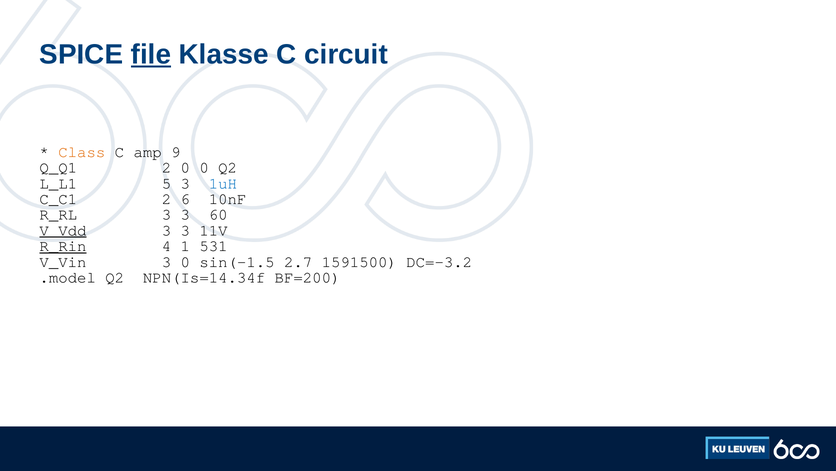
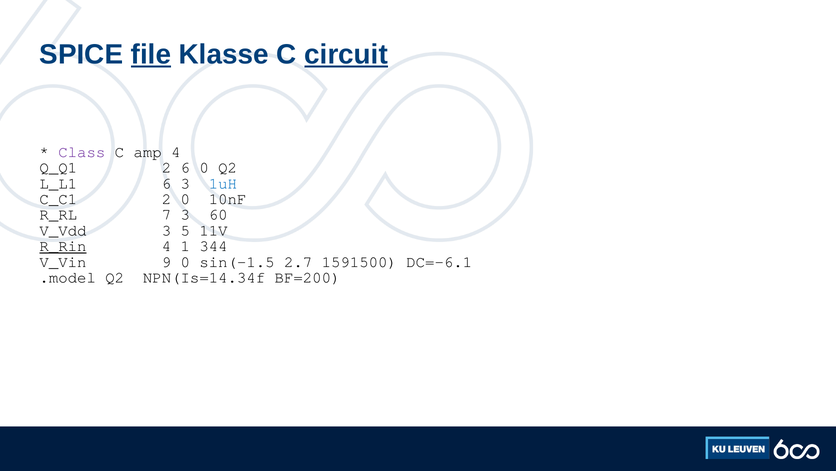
circuit underline: none -> present
Class colour: orange -> purple
amp 9: 9 -> 4
2 0: 0 -> 6
L_L1 5: 5 -> 6
2 6: 6 -> 0
R_RL 3: 3 -> 7
V_Vdd underline: present -> none
3 at (185, 230): 3 -> 5
531: 531 -> 344
V_Vin 3: 3 -> 9
DC=-3.2: DC=-3.2 -> DC=-6.1
